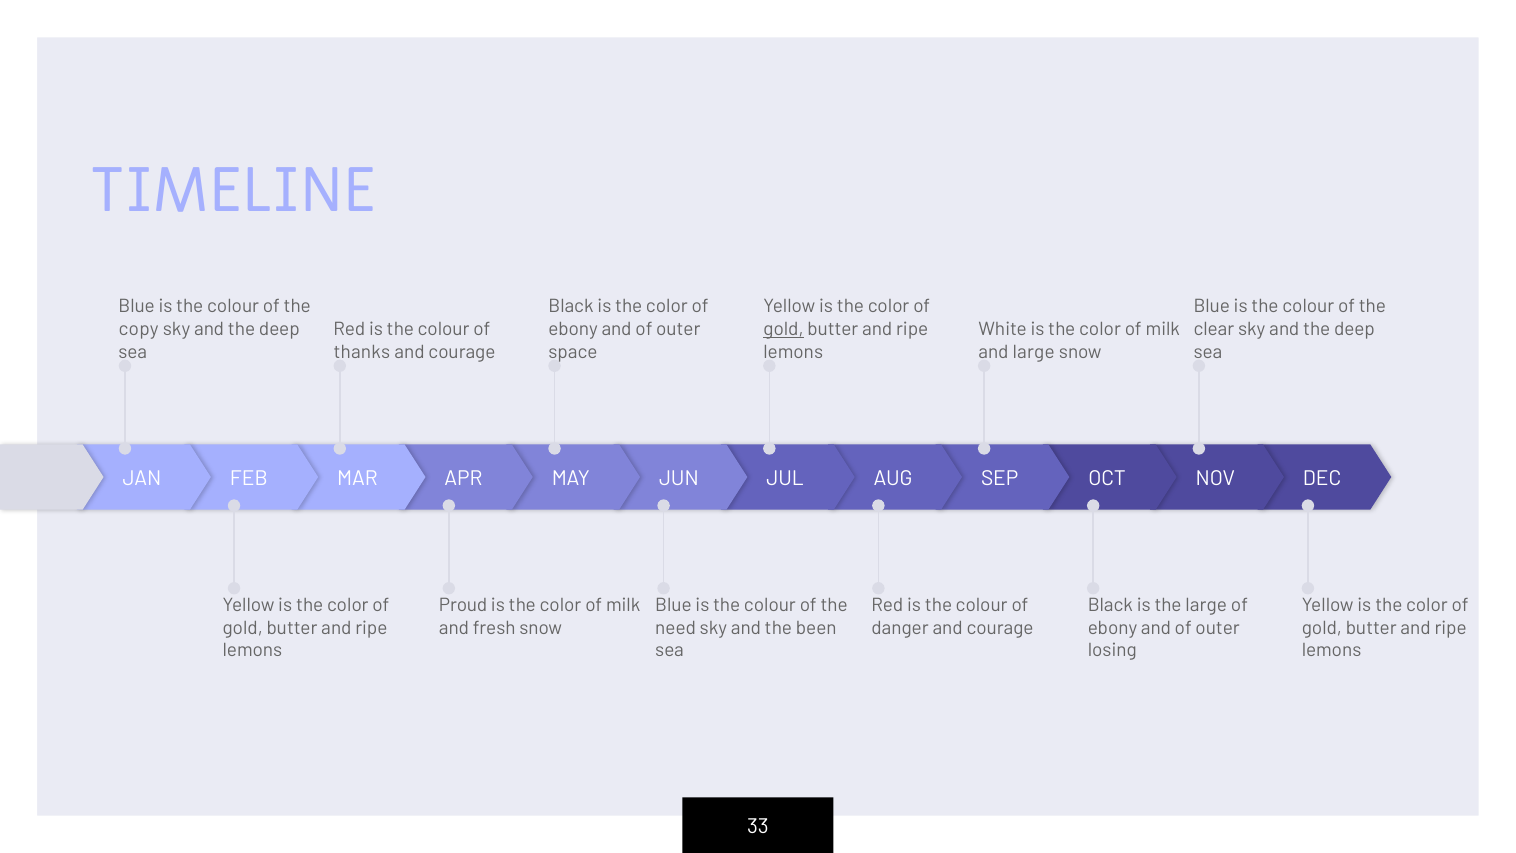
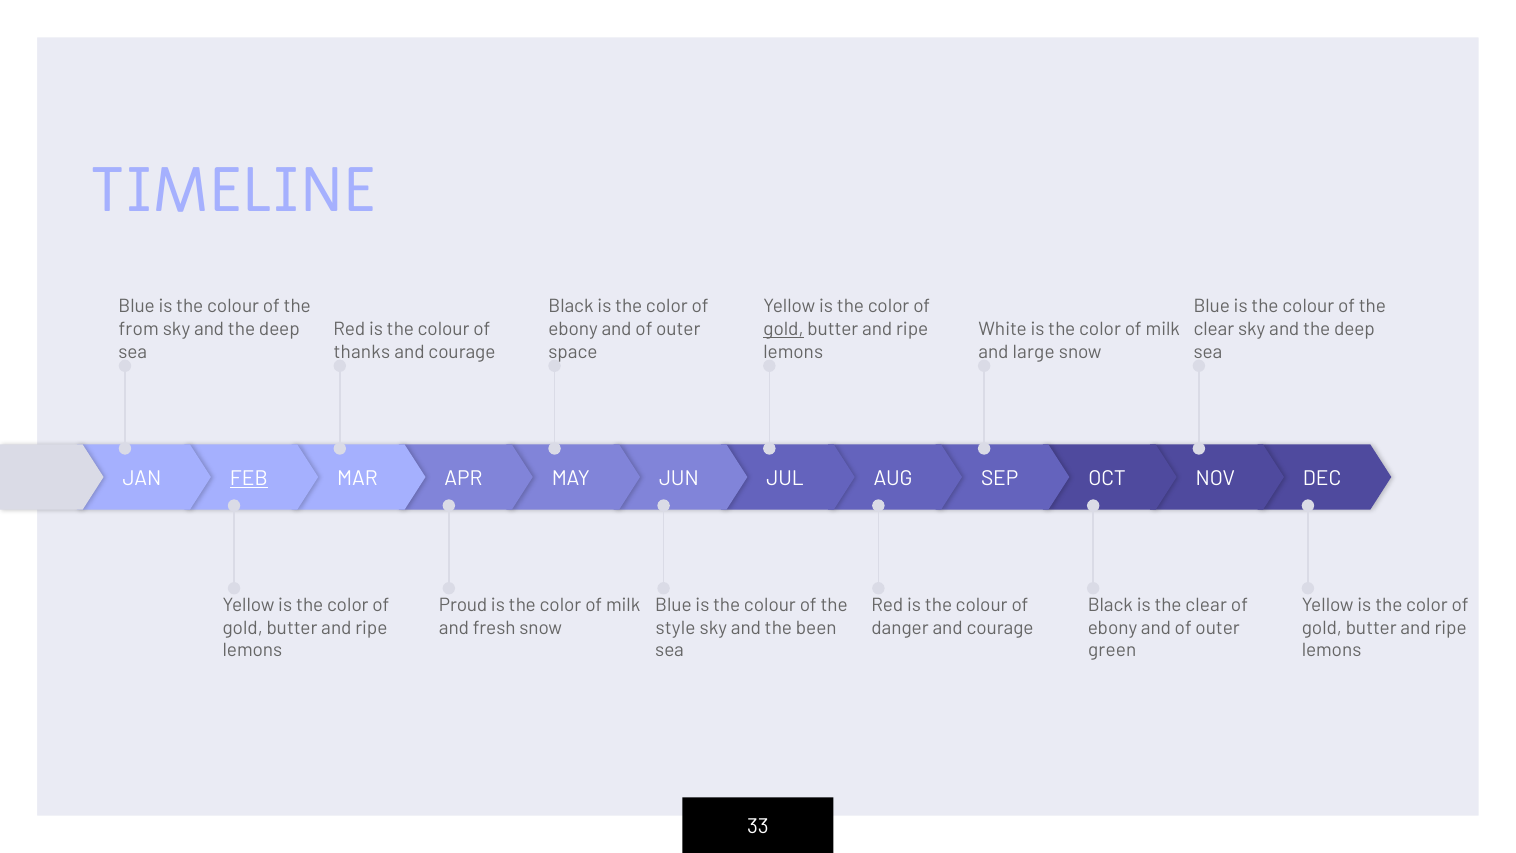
copy: copy -> from
FEB underline: none -> present
is the large: large -> clear
need: need -> style
losing: losing -> green
